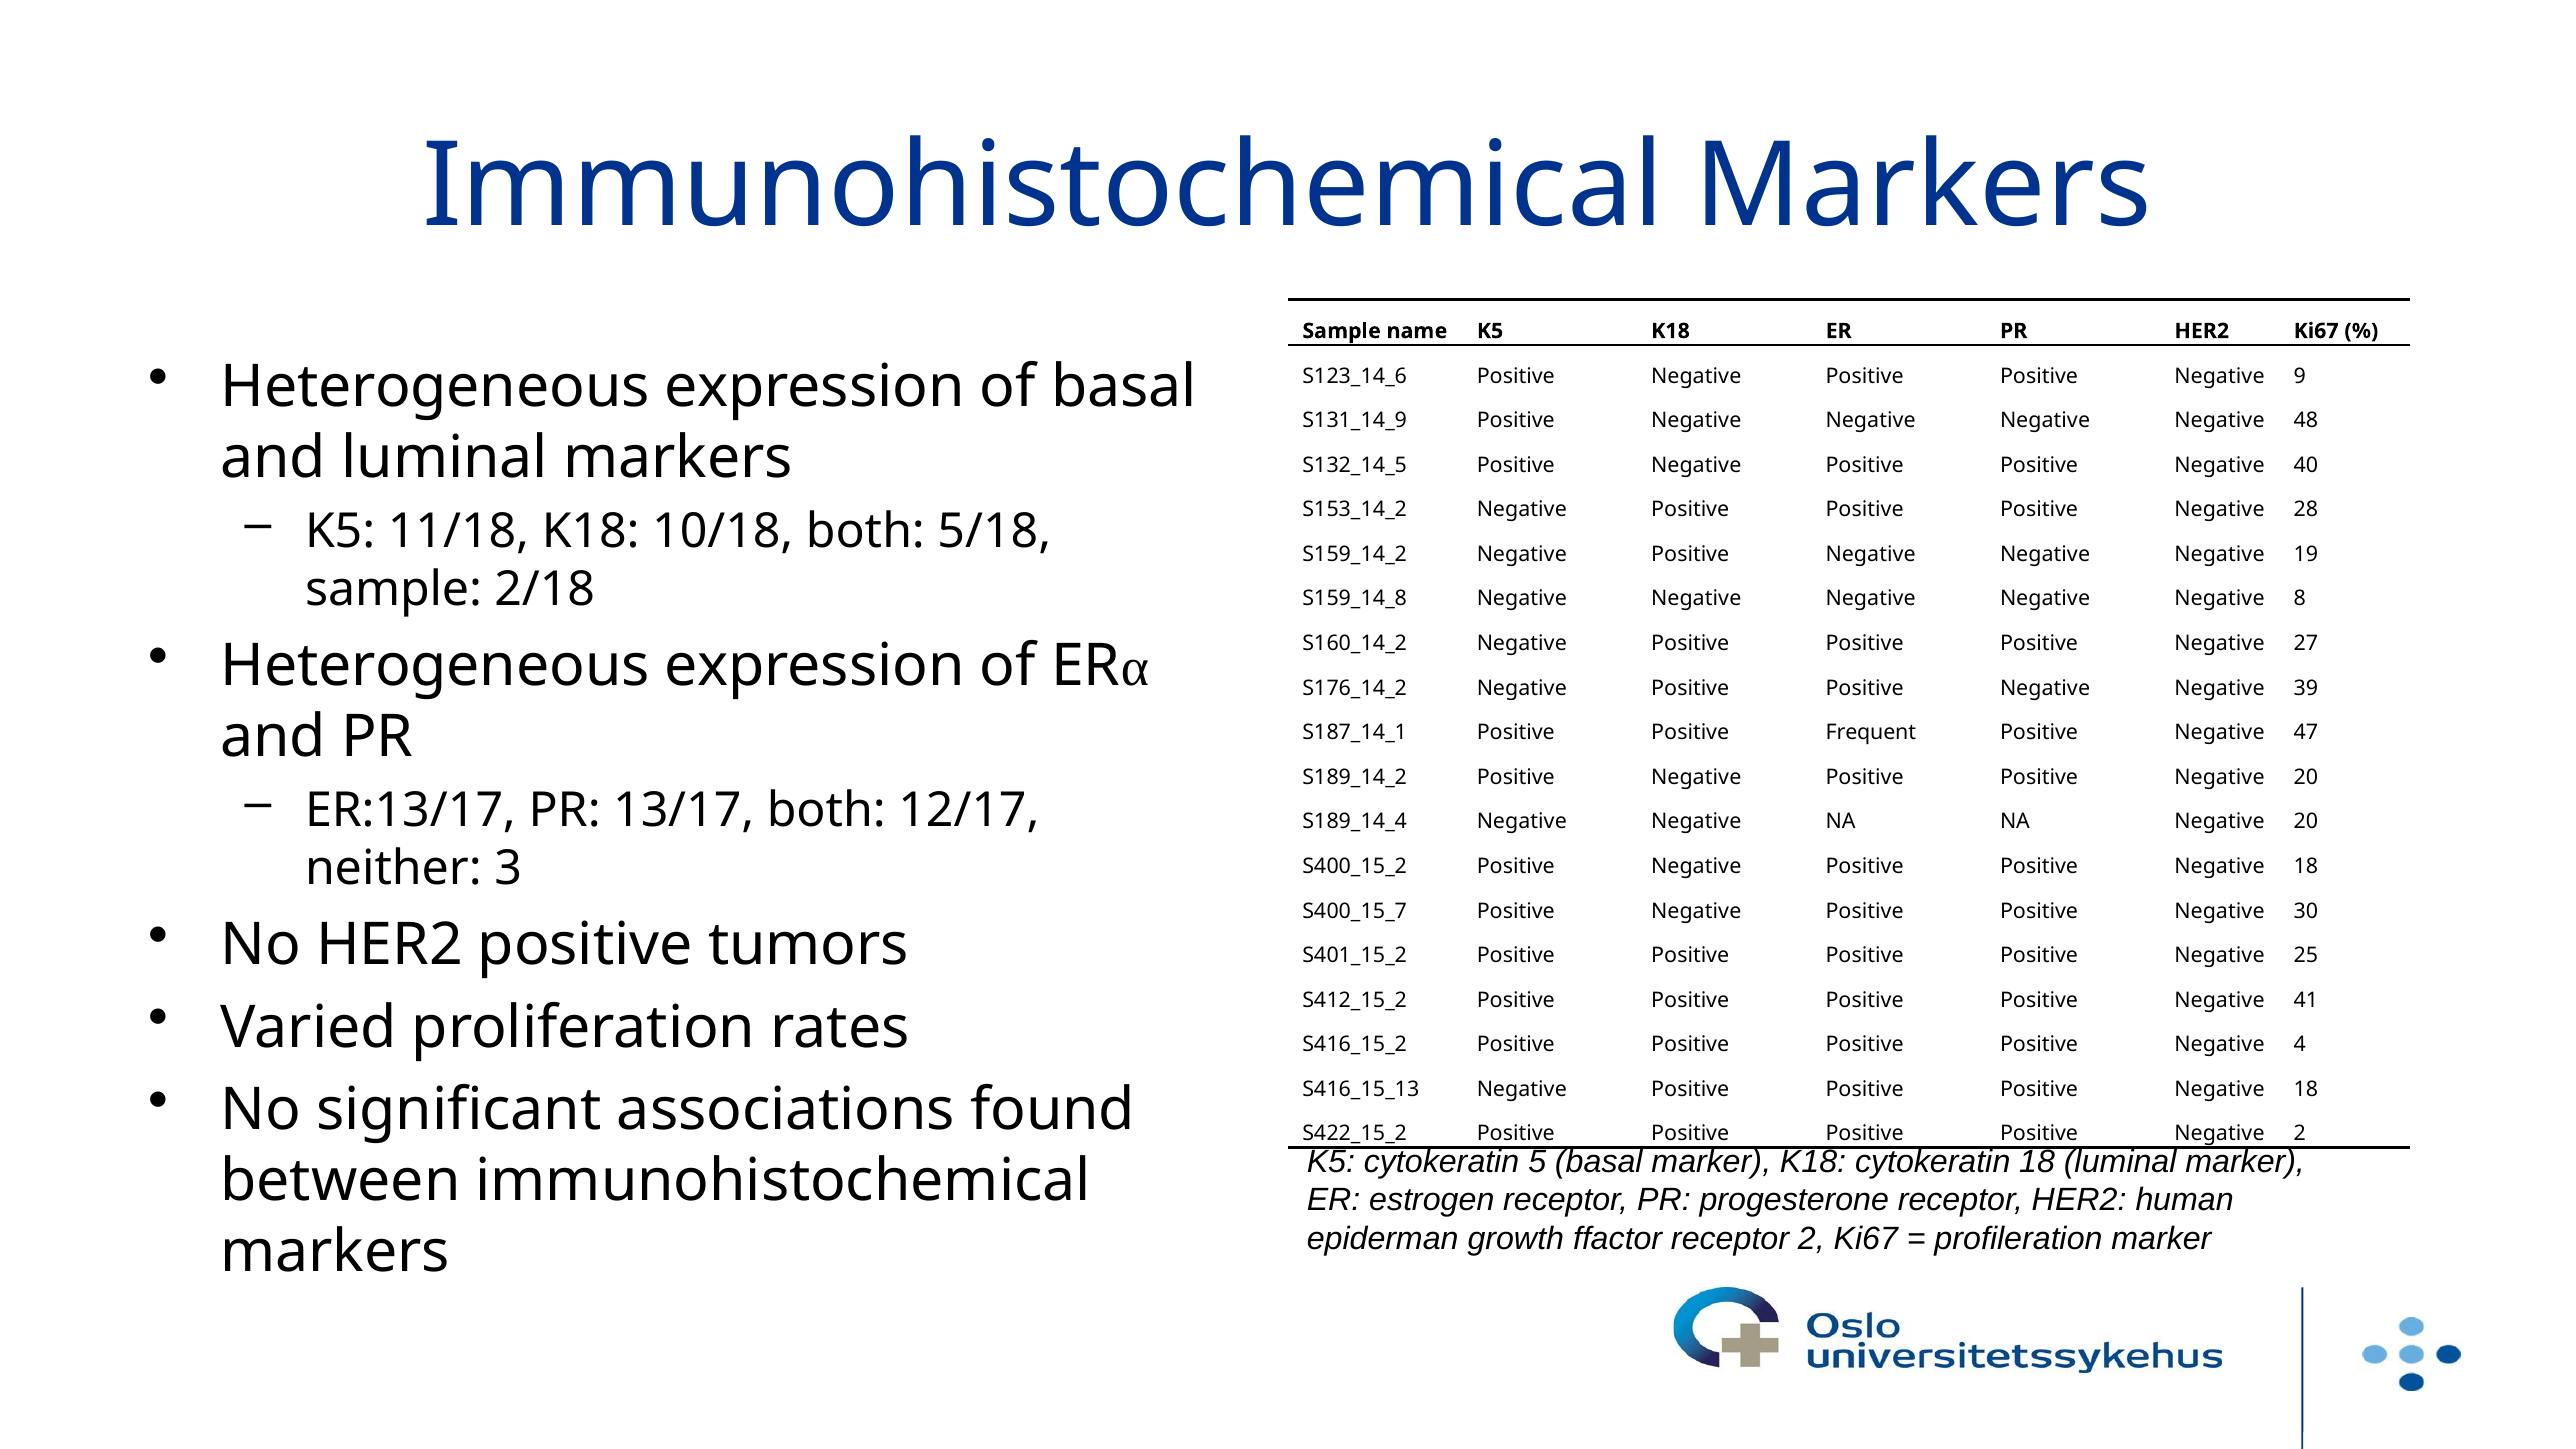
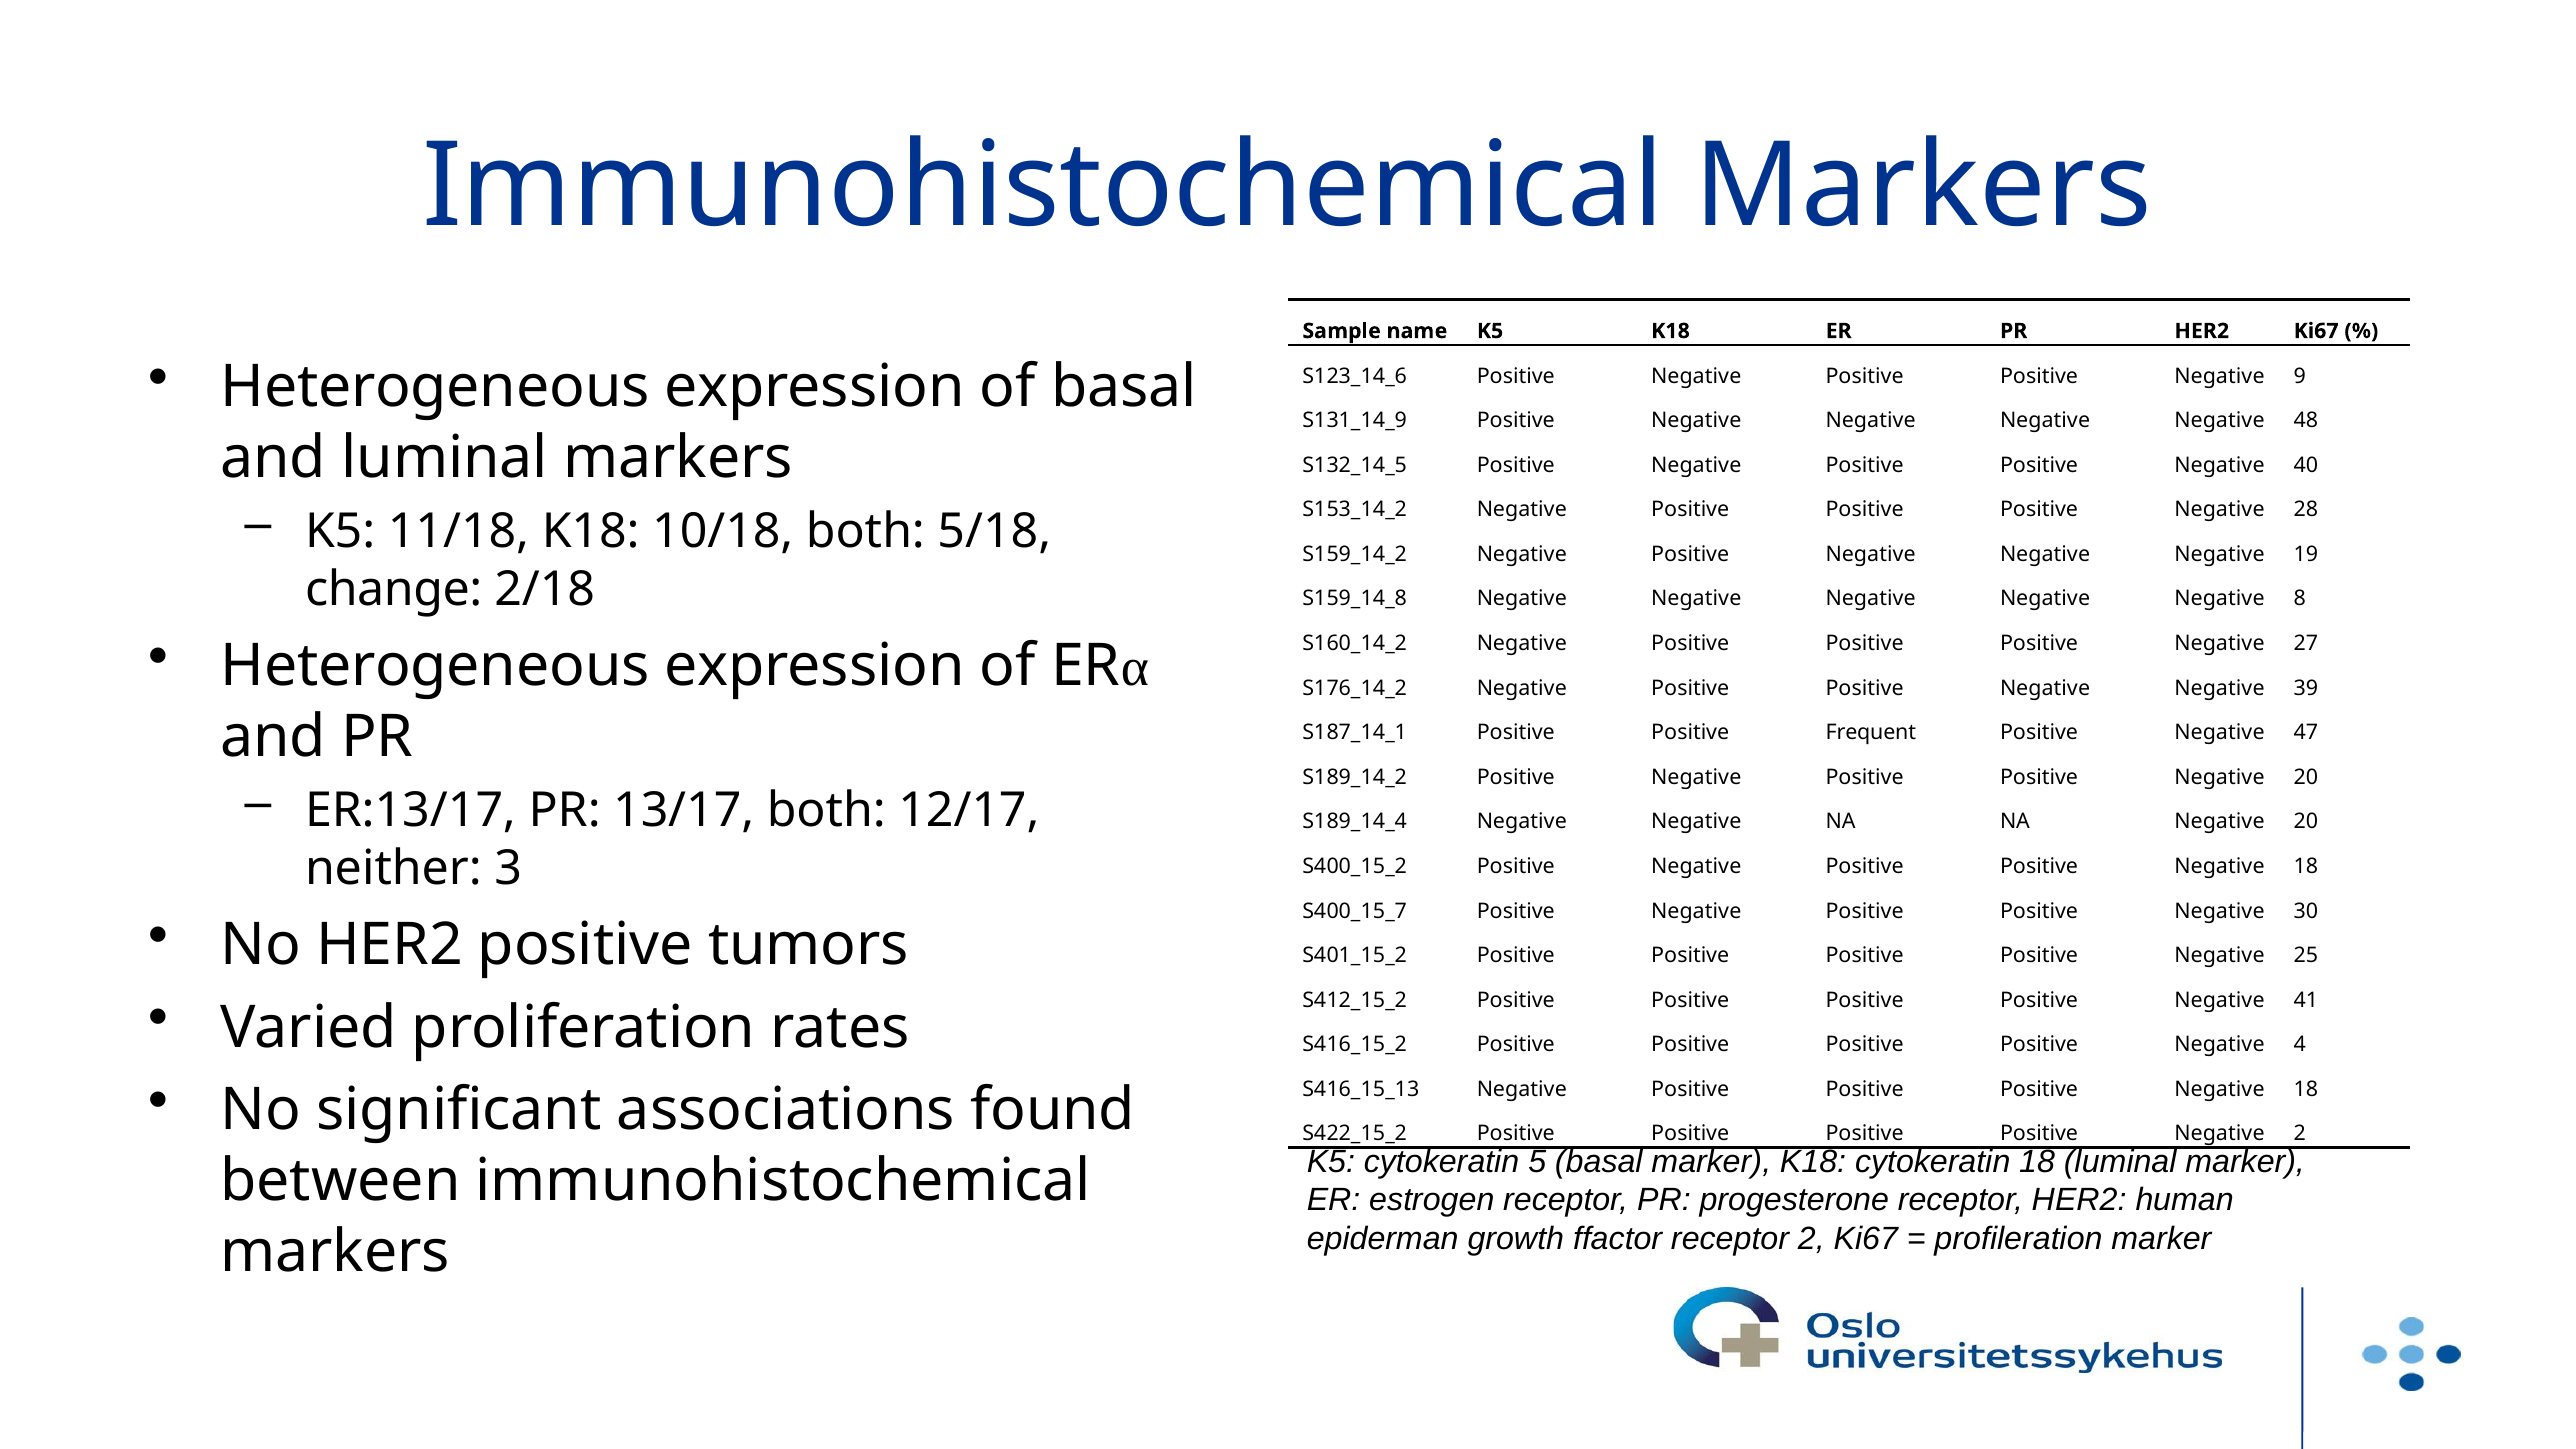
sample at (394, 589): sample -> change
